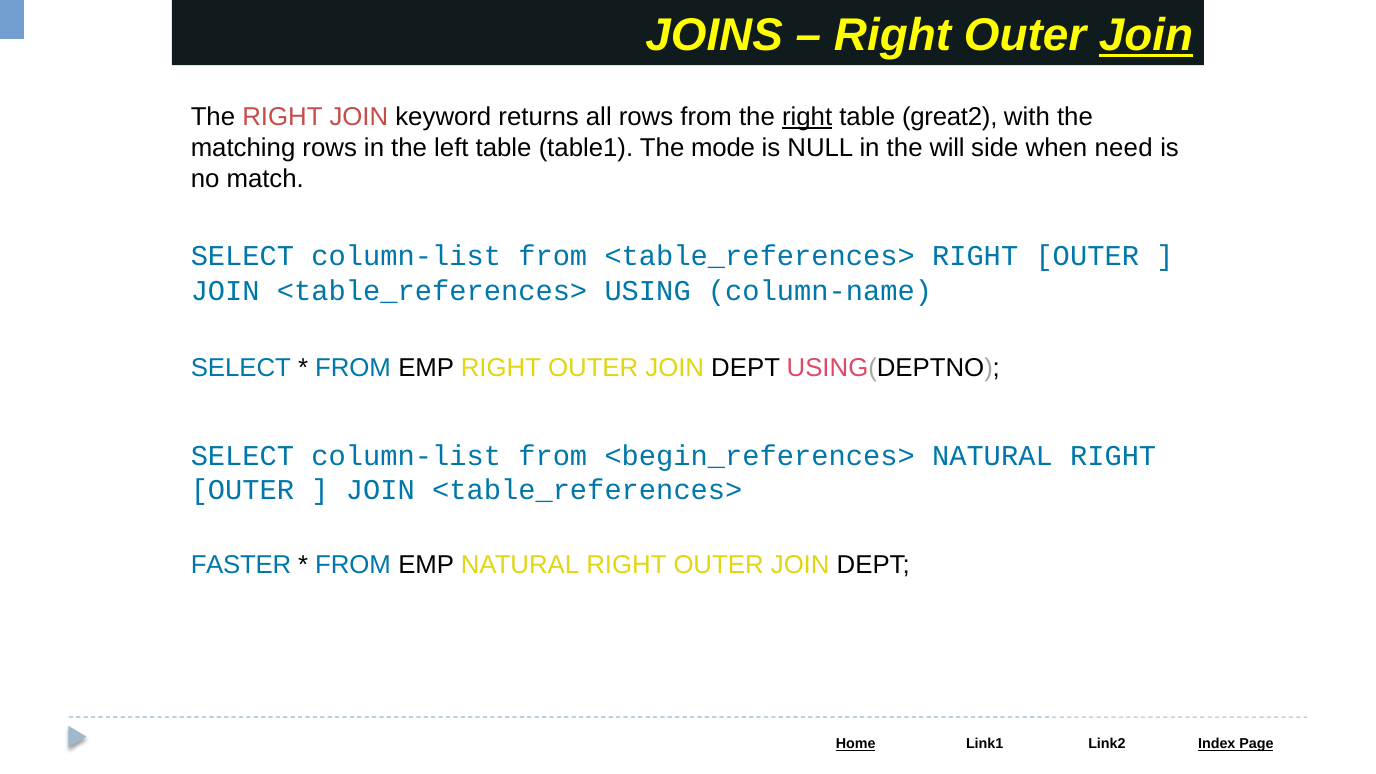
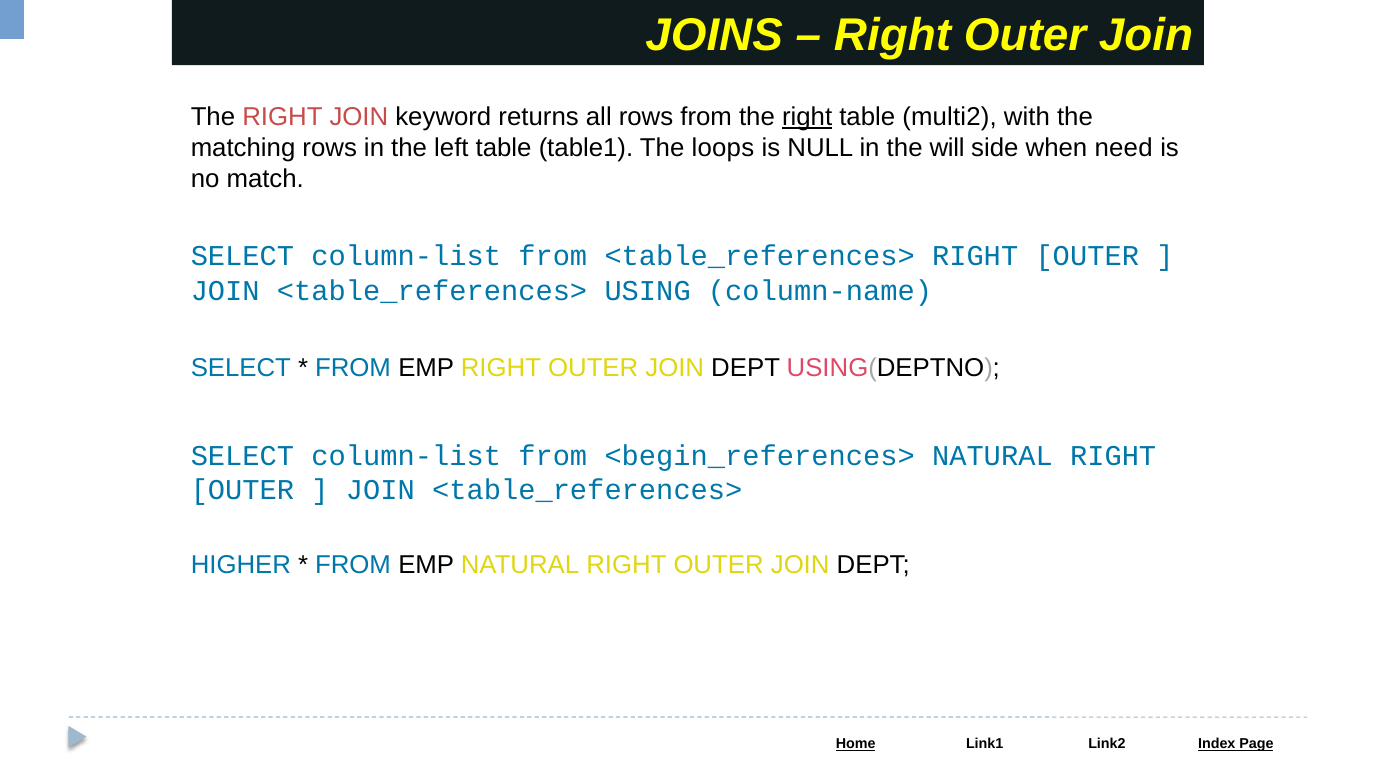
Join at (1146, 36) underline: present -> none
great2: great2 -> multi2
mode: mode -> loops
FASTER: FASTER -> HIGHER
